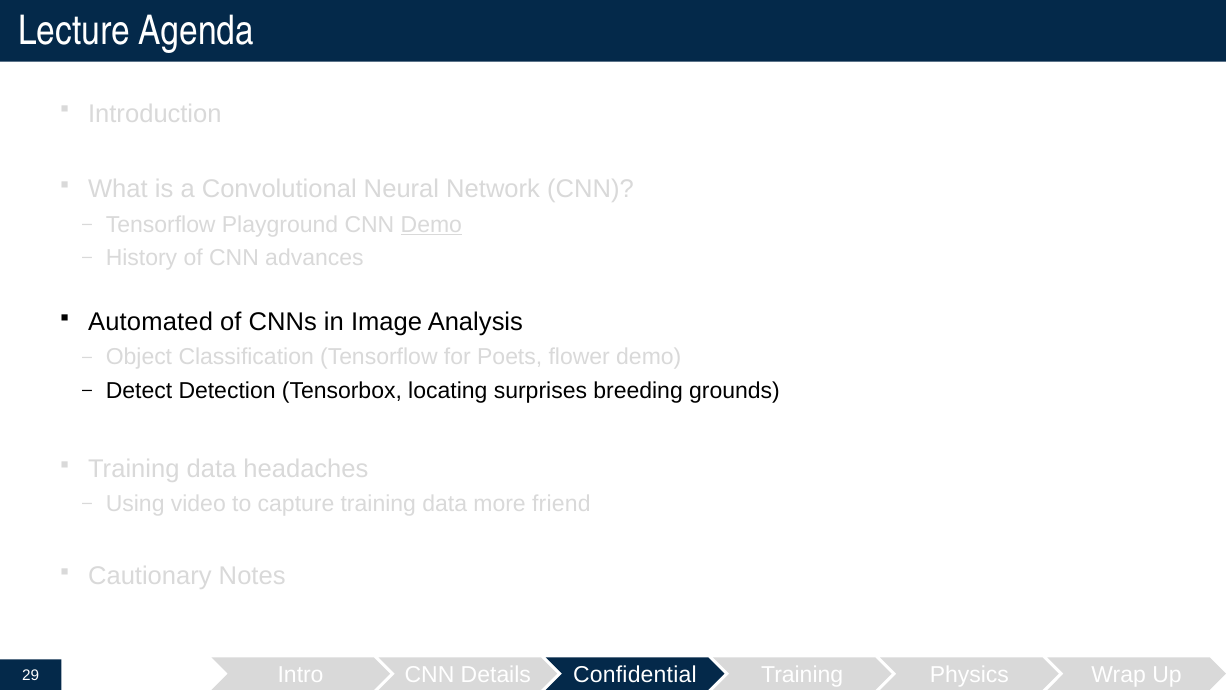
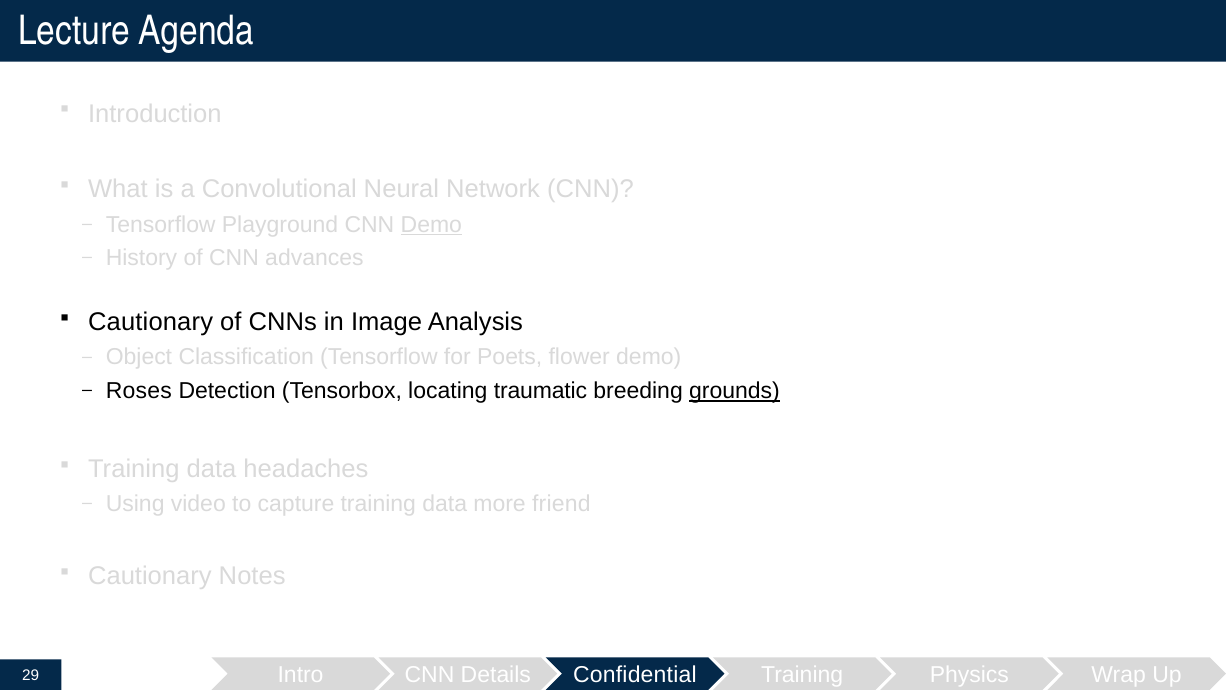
Automated at (151, 322): Automated -> Cautionary
Detect: Detect -> Roses
surprises: surprises -> traumatic
grounds underline: none -> present
